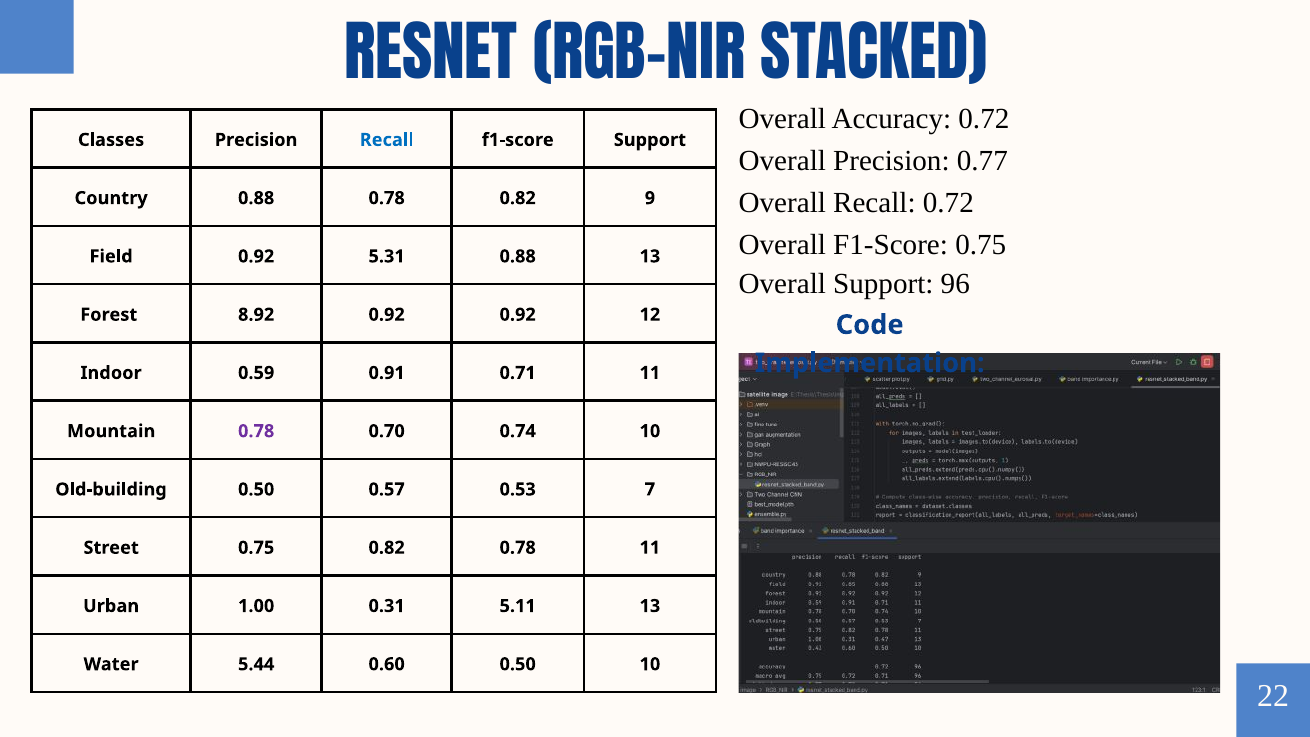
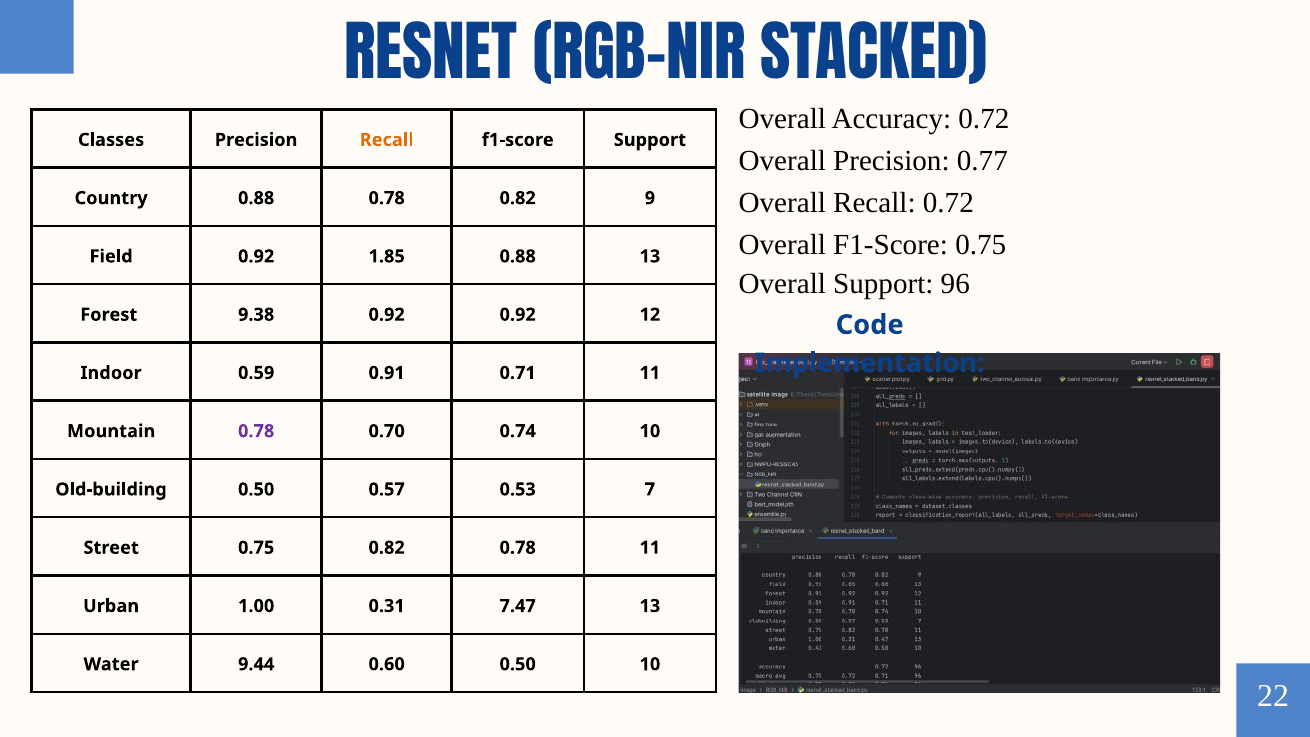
Recall at (387, 140) colour: blue -> orange
5.31: 5.31 -> 1.85
8.92: 8.92 -> 9.38
5.11: 5.11 -> 7.47
5.44: 5.44 -> 9.44
